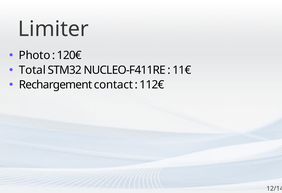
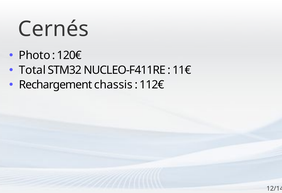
Limiter: Limiter -> Cernés
contact: contact -> chassis
